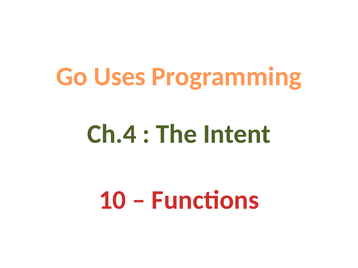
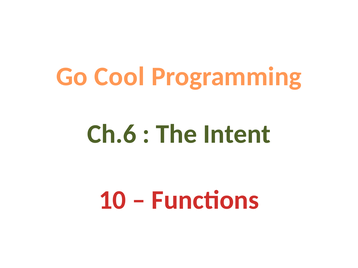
Uses: Uses -> Cool
Ch.4: Ch.4 -> Ch.6
